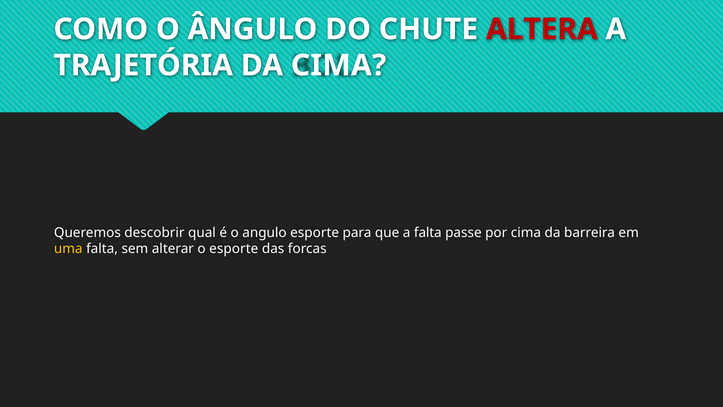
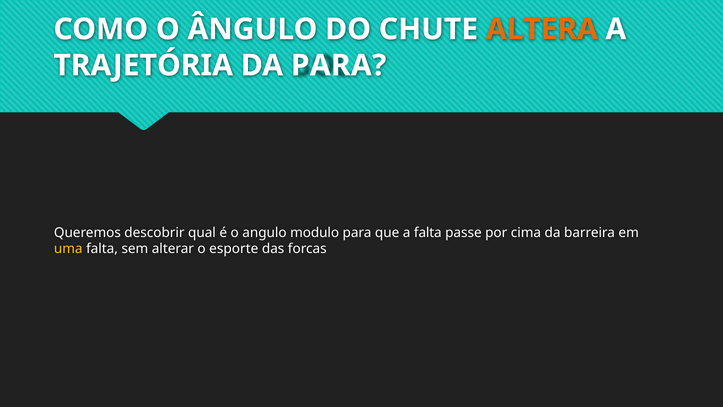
ALTERA colour: red -> orange
DA CIMA: CIMA -> PARA
angulo esporte: esporte -> modulo
